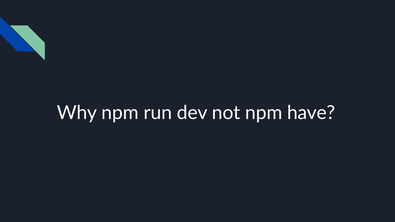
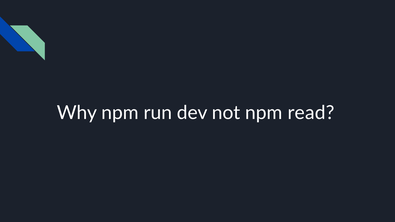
have: have -> read
